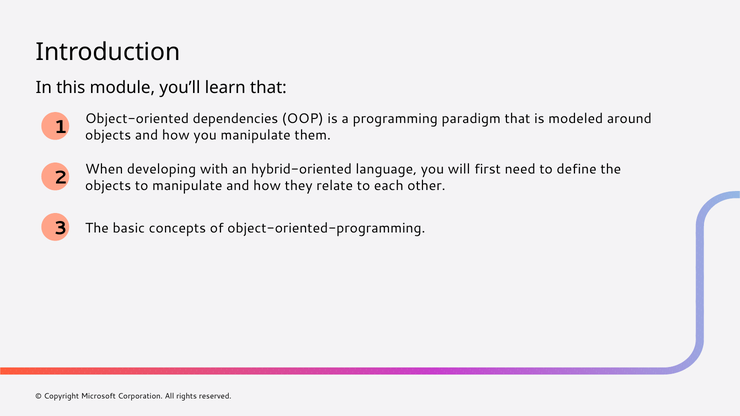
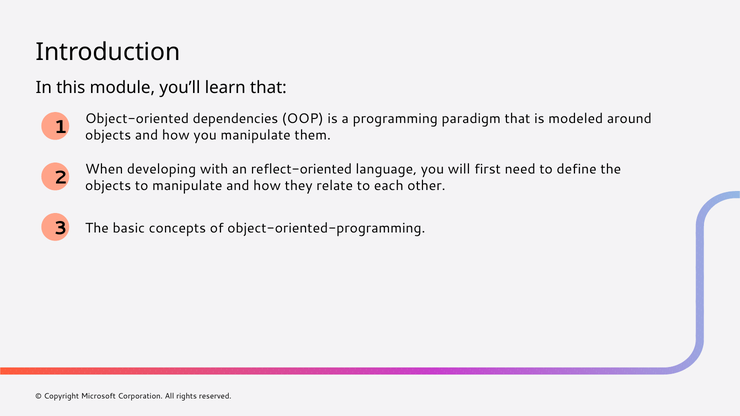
hybrid-oriented: hybrid-oriented -> reflect-oriented
